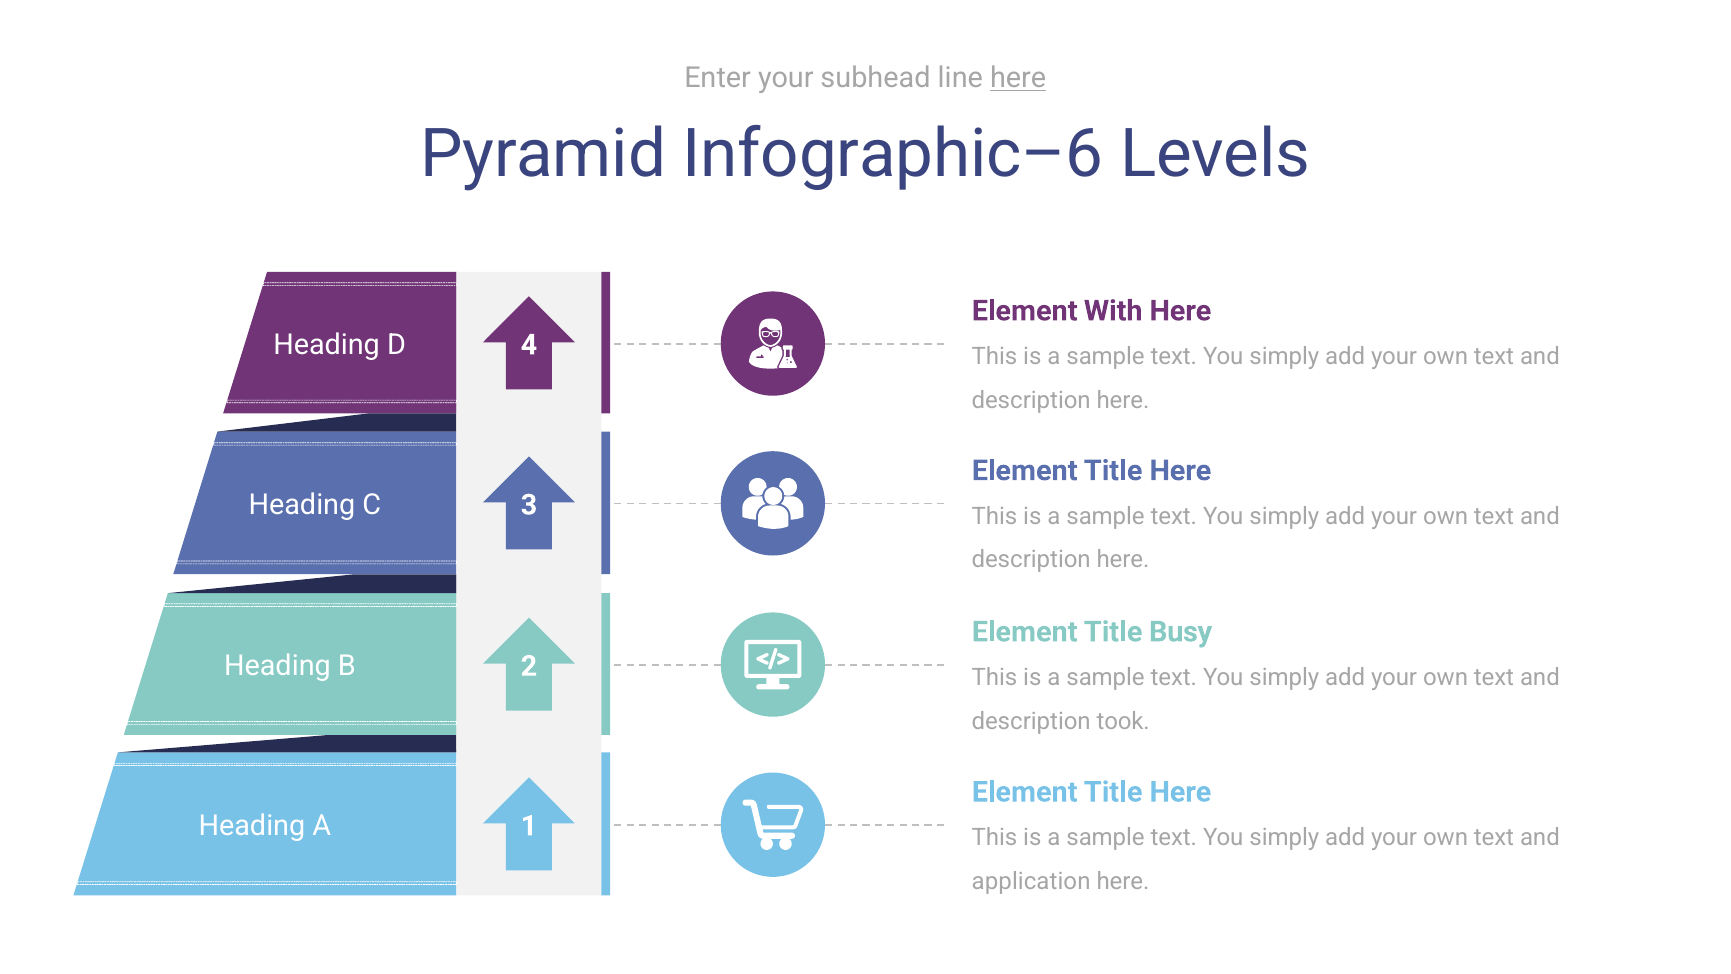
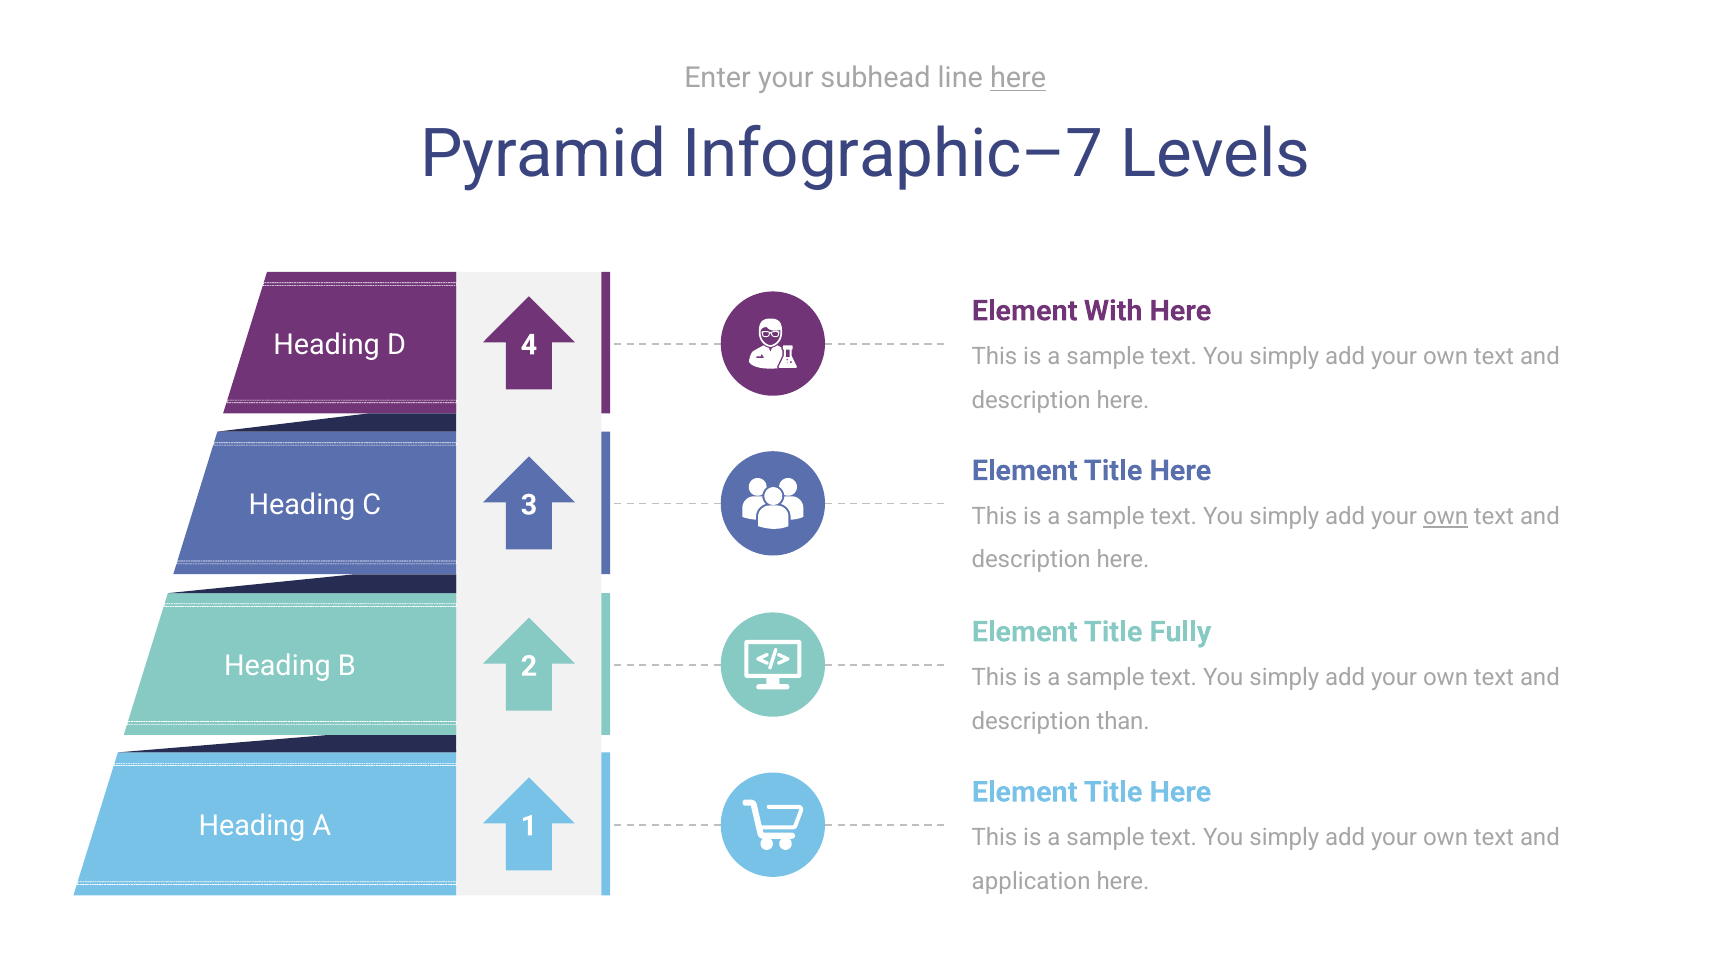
Infographic–6: Infographic–6 -> Infographic–7
own at (1446, 516) underline: none -> present
Busy: Busy -> Fully
took: took -> than
